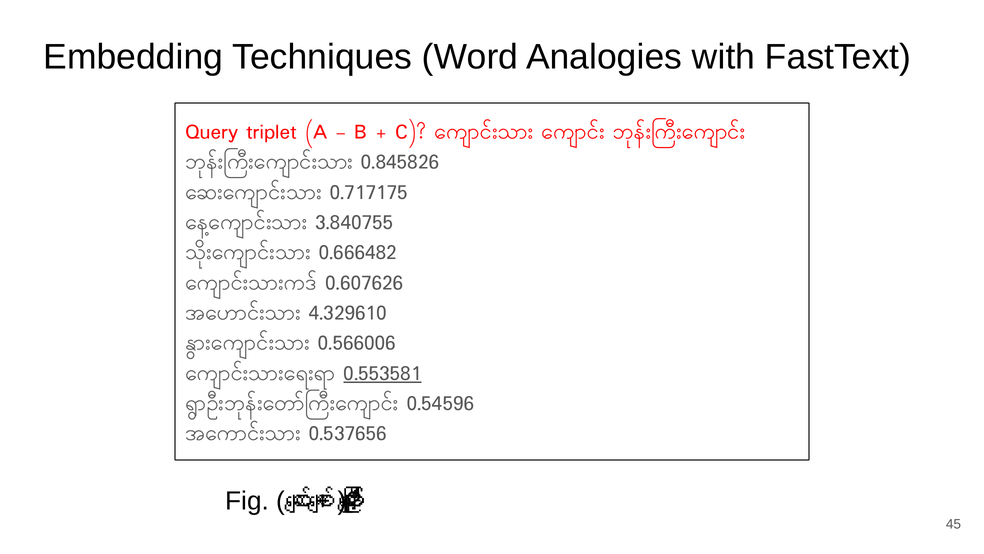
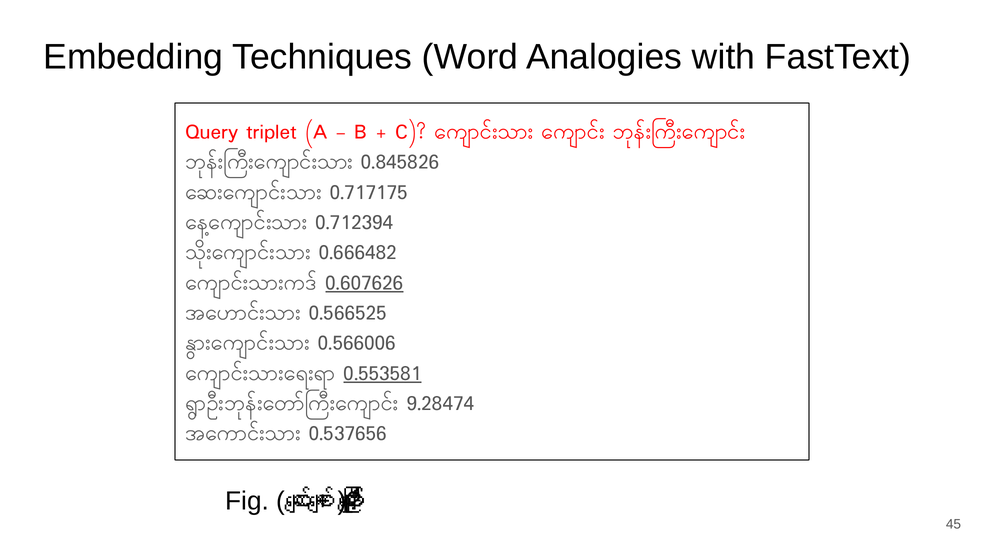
3.840755: 3.840755 -> 0.712394
0.607626 underline: none -> present
4.329610: 4.329610 -> 0.566525
0.54596: 0.54596 -> 9.28474
